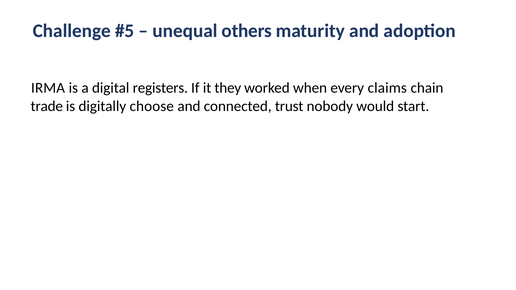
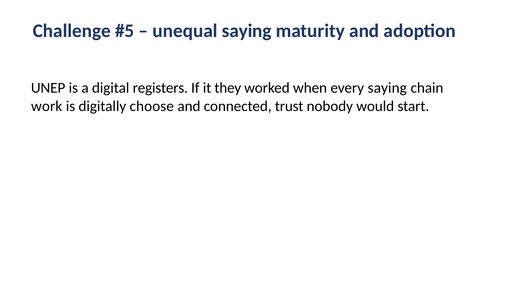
unequal others: others -> saying
IRMA: IRMA -> UNEP
every claims: claims -> saying
trade: trade -> work
